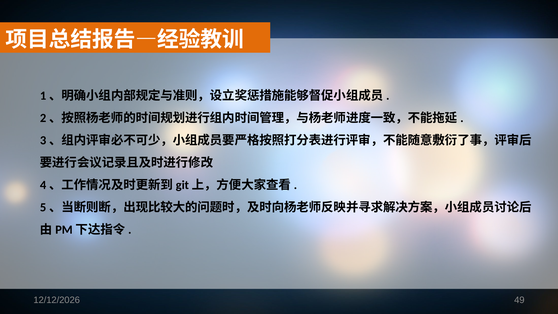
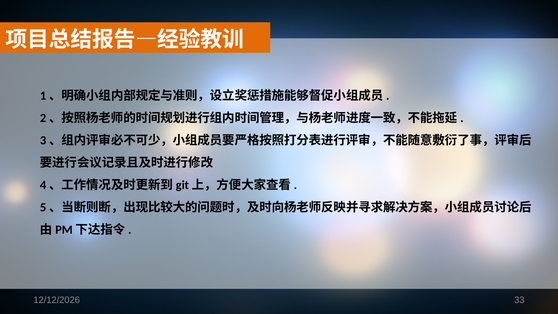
49: 49 -> 33
